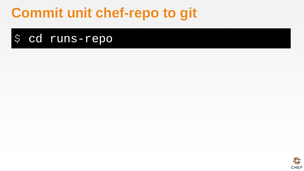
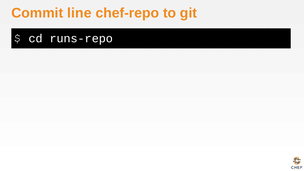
unit: unit -> line
